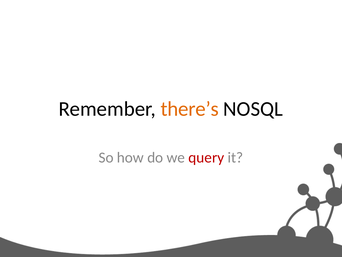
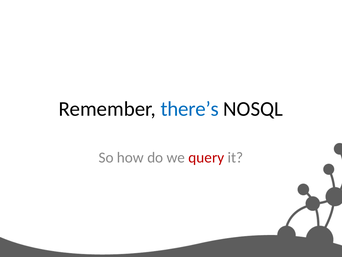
there’s colour: orange -> blue
